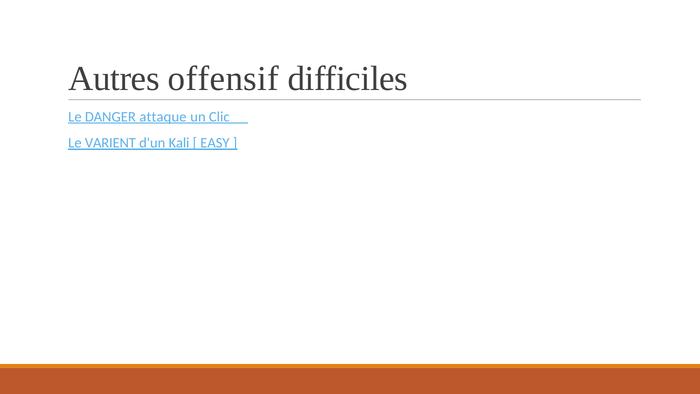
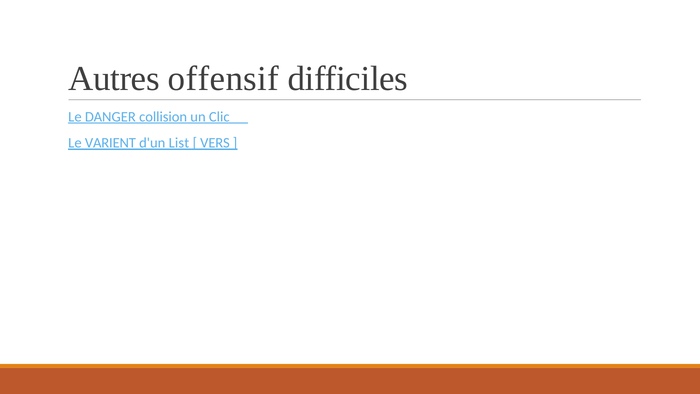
attaque: attaque -> collision
Kali: Kali -> List
EASY: EASY -> VERS
